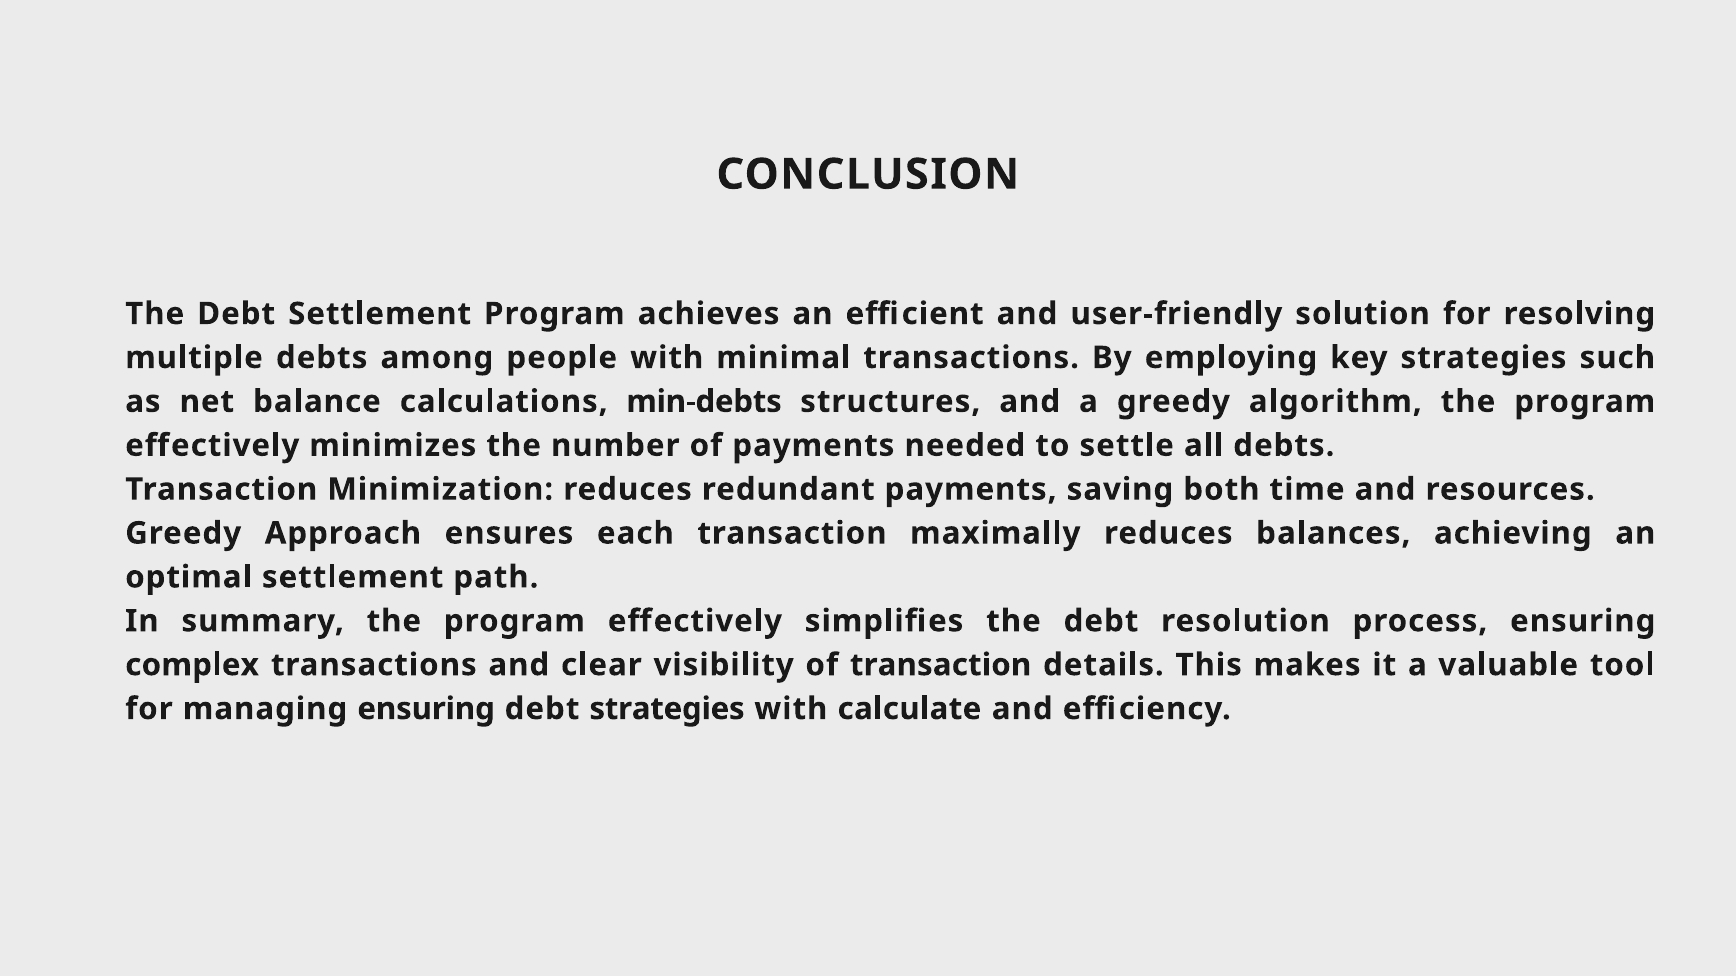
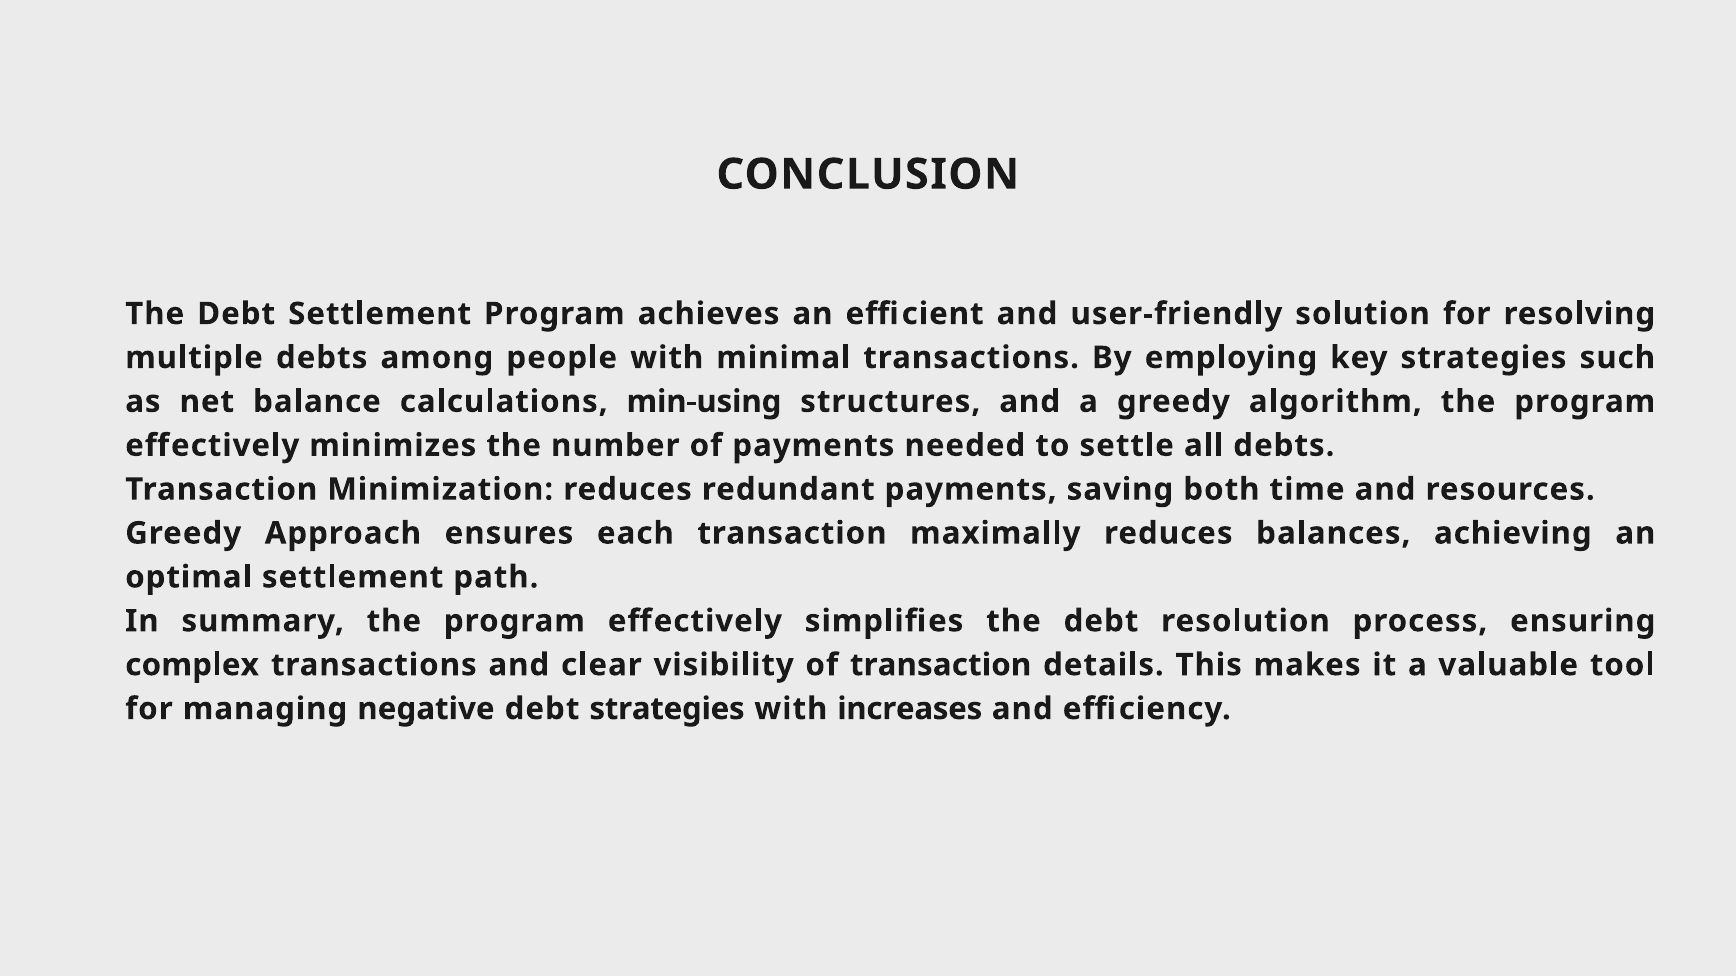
min-debts: min-debts -> min-using
managing ensuring: ensuring -> negative
calculate: calculate -> increases
